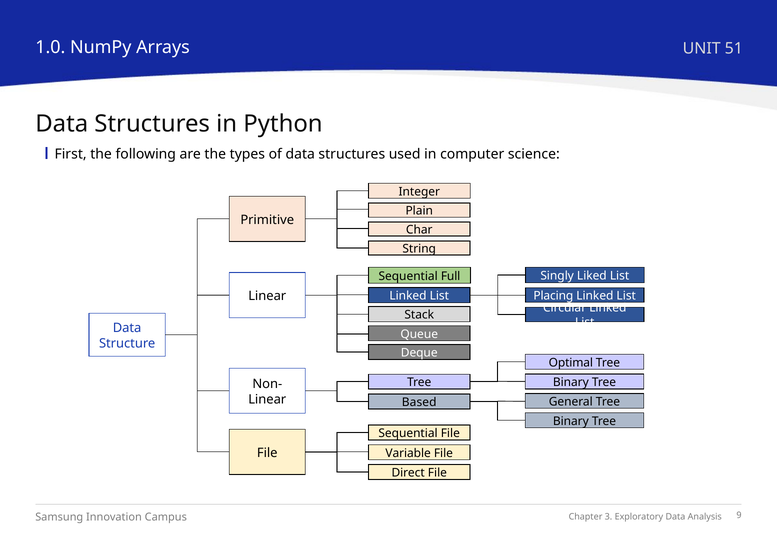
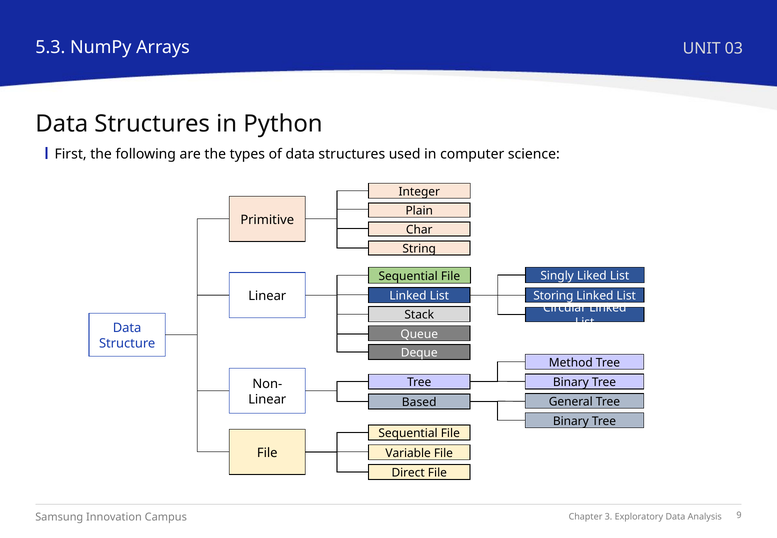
1.0: 1.0 -> 5.3
51: 51 -> 03
Full at (451, 276): Full -> File
Placing: Placing -> Storing
Optimal: Optimal -> Method
